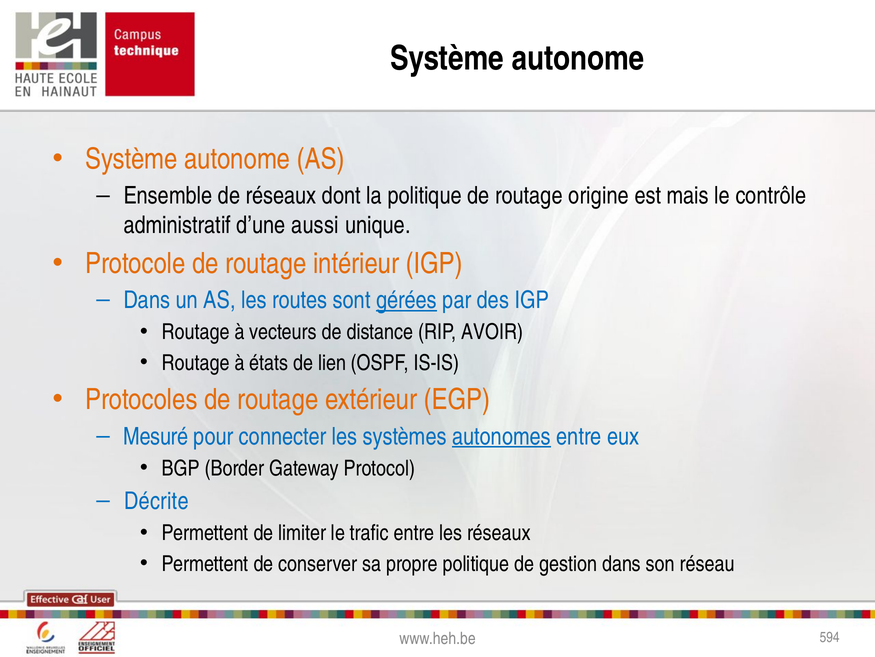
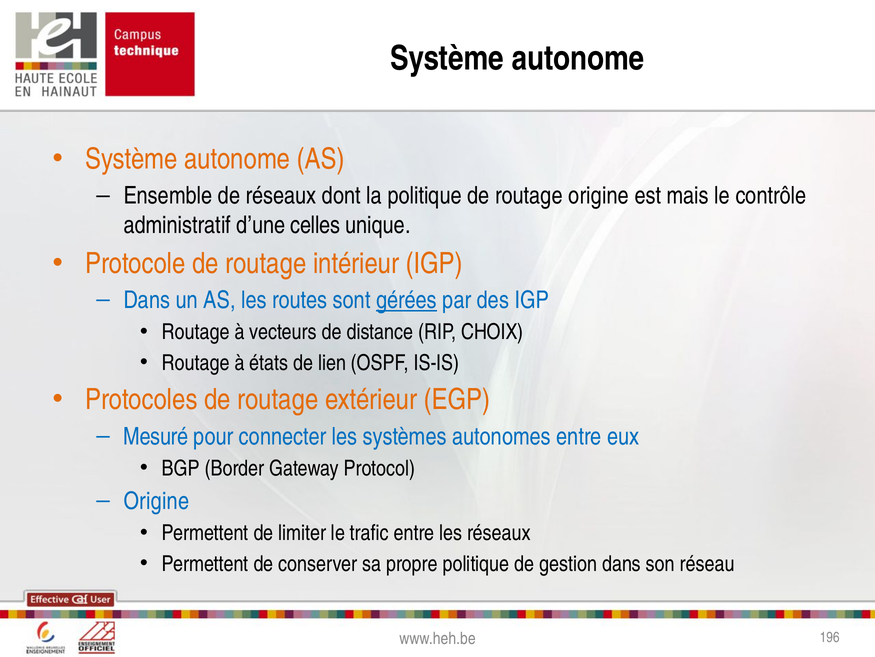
aussi: aussi -> celles
AVOIR: AVOIR -> CHOIX
autonomes underline: present -> none
Décrite at (156, 501): Décrite -> Origine
594: 594 -> 196
